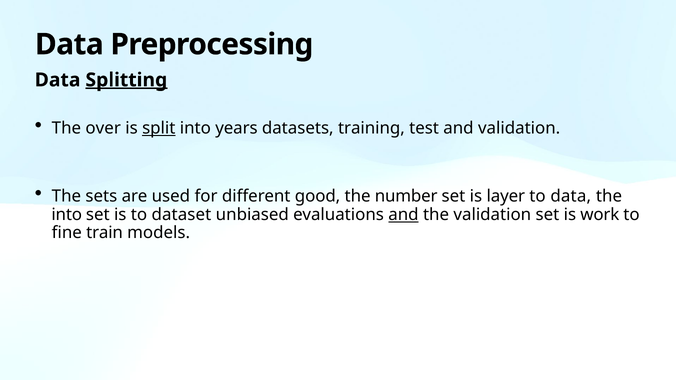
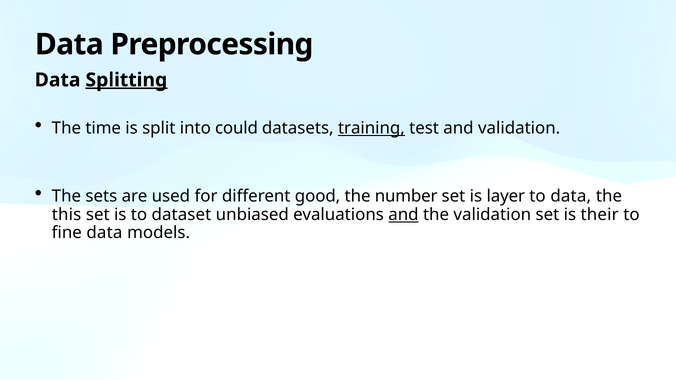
over: over -> time
split underline: present -> none
years: years -> could
training underline: none -> present
into at (67, 215): into -> this
work: work -> their
fine train: train -> data
